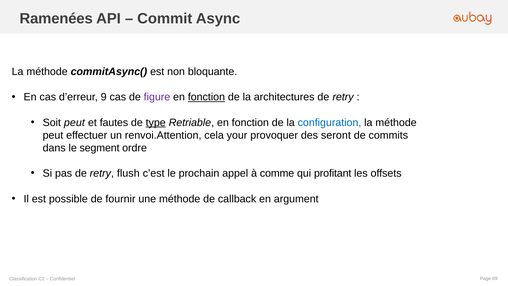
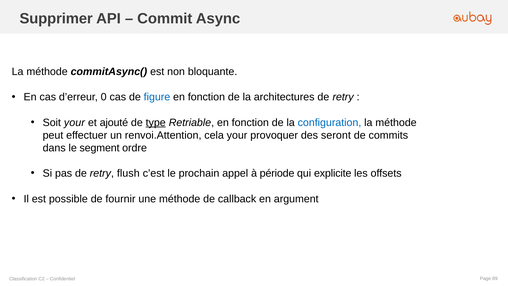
Ramenées: Ramenées -> Supprimer
9: 9 -> 0
figure colour: purple -> blue
fonction at (206, 97) underline: present -> none
Soit peut: peut -> your
fautes: fautes -> ajouté
comme: comme -> période
profitant: profitant -> explicite
